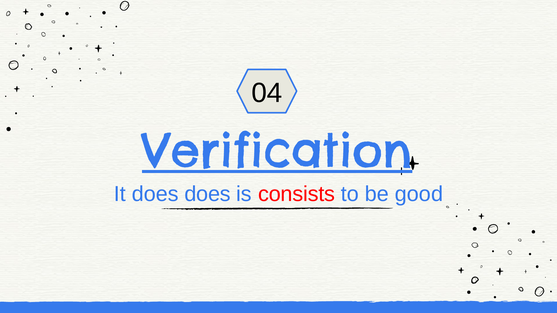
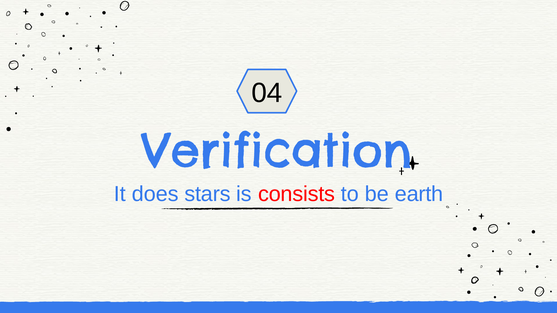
Verification underline: present -> none
does does: does -> stars
good: good -> earth
